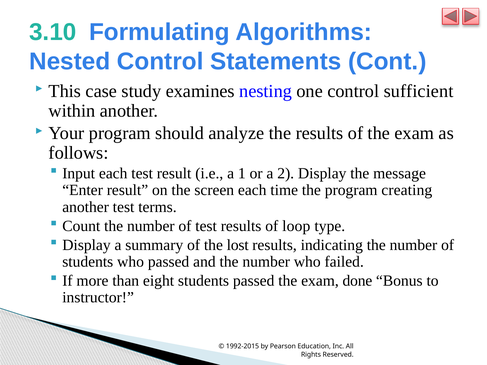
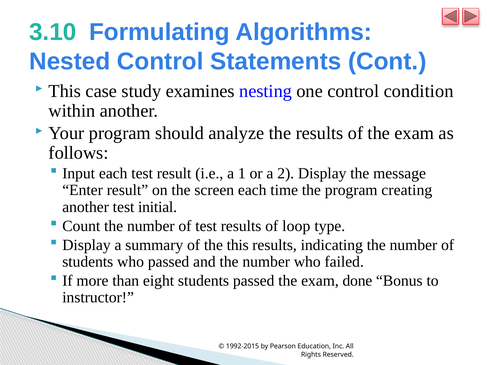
sufficient: sufficient -> condition
terms: terms -> initial
the lost: lost -> this
